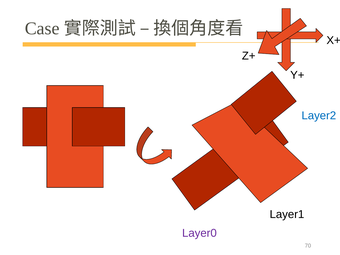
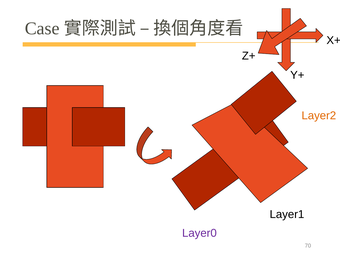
Layer2 colour: blue -> orange
